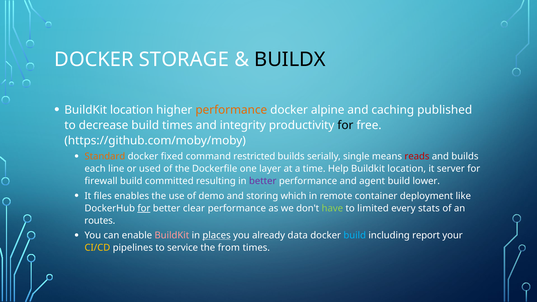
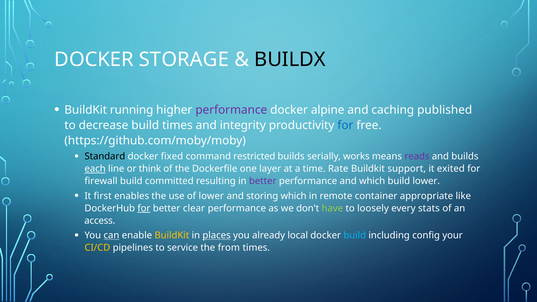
location at (132, 110): location -> running
performance at (231, 110) colour: orange -> purple
for at (345, 125) colour: black -> blue
Standard colour: orange -> black
single: single -> works
reads colour: red -> purple
each underline: none -> present
used: used -> think
Help: Help -> Rate
location at (407, 169): location -> support
server: server -> exited
and agent: agent -> which
files: files -> first
of demo: demo -> lower
deployment: deployment -> appropriate
limited: limited -> loosely
routes: routes -> access
can underline: none -> present
BuildKit at (172, 235) colour: pink -> yellow
data: data -> local
report: report -> config
